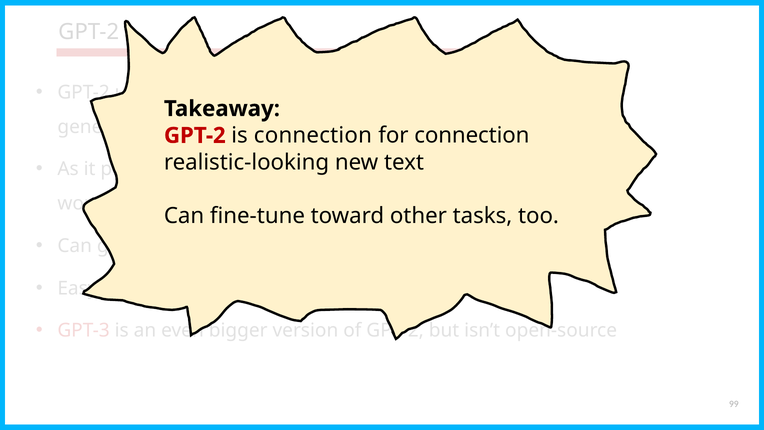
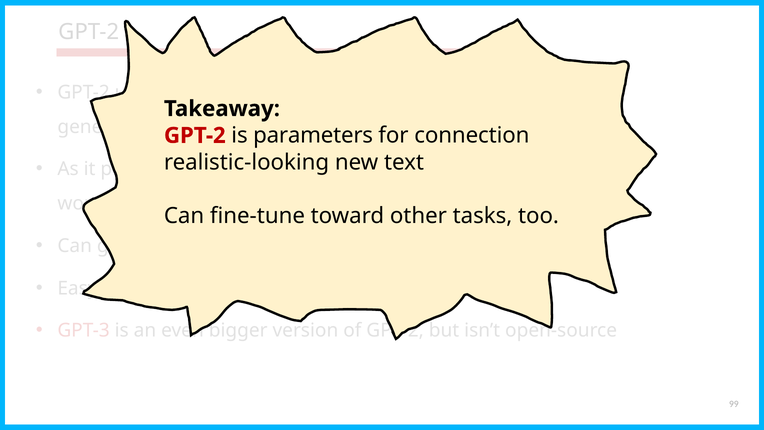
connection at (313, 135): connection -> parameters
